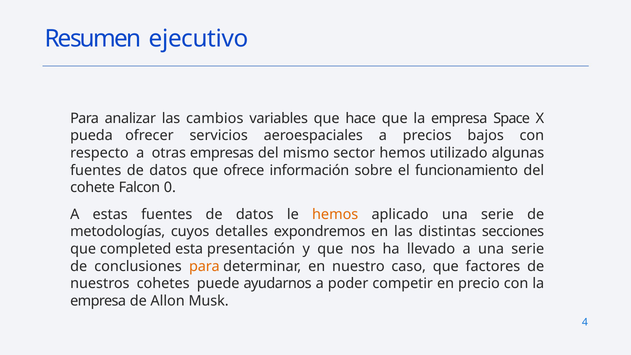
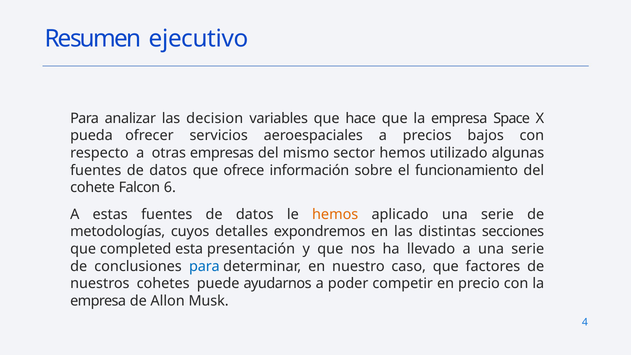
cambios: cambios -> decision
0: 0 -> 6
para at (204, 266) colour: orange -> blue
